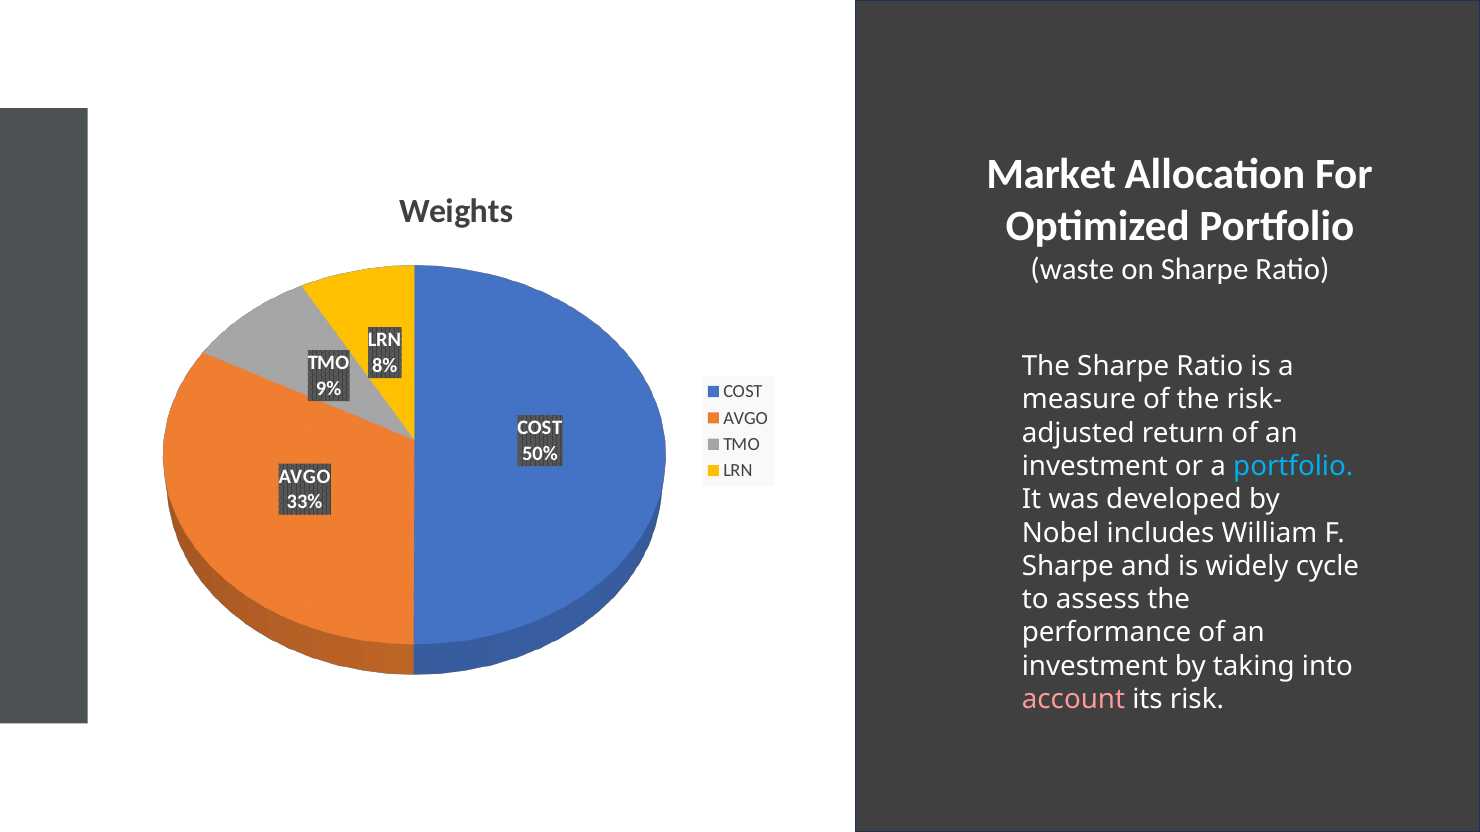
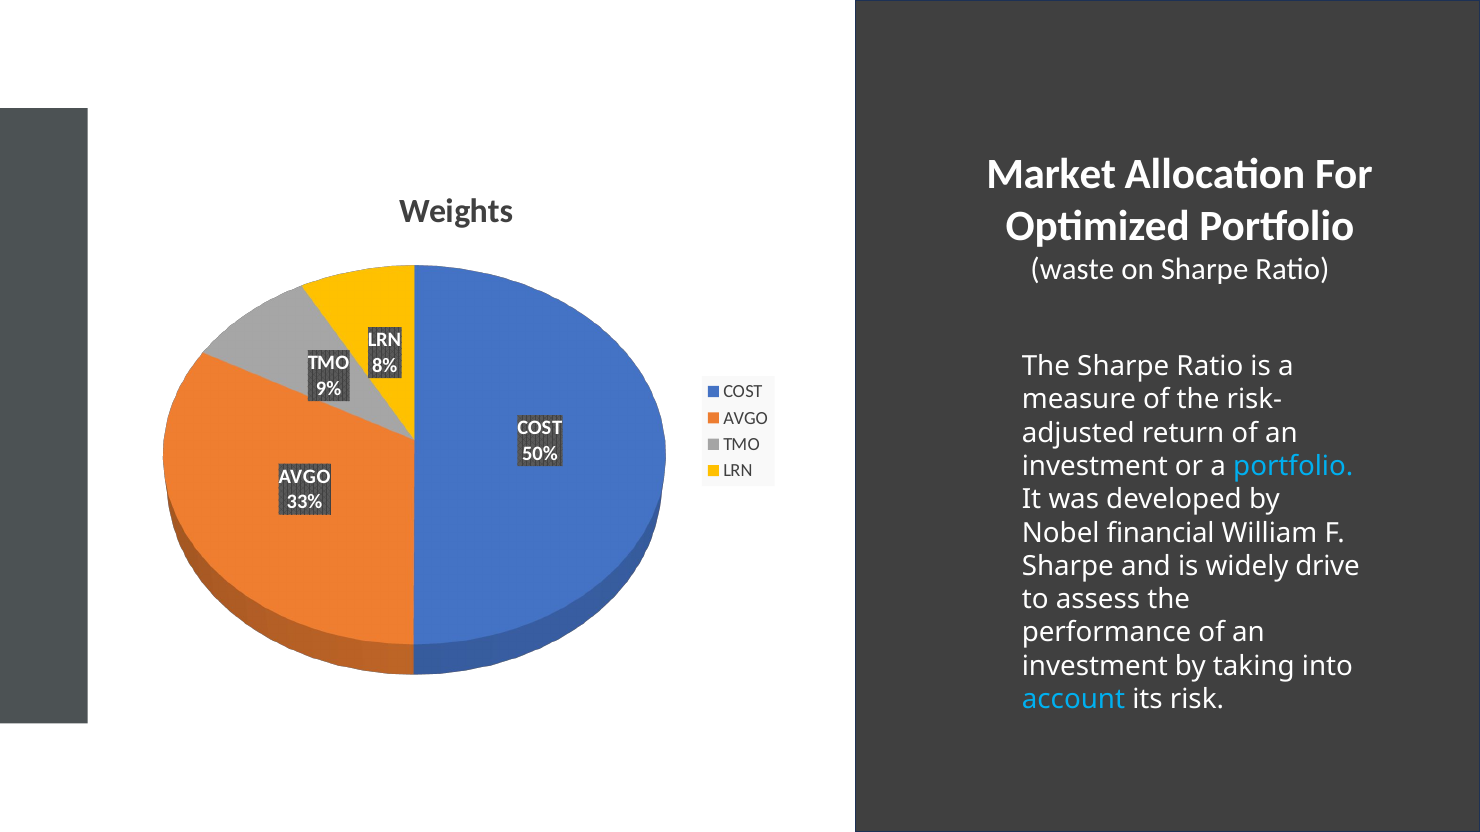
includes: includes -> financial
cycle: cycle -> drive
account colour: pink -> light blue
